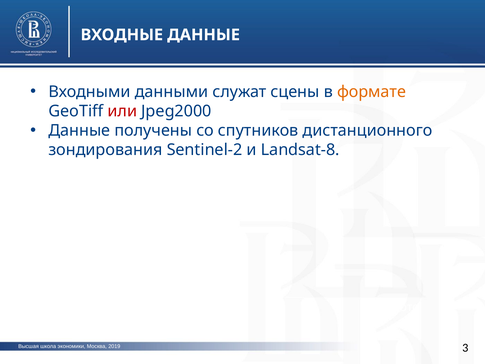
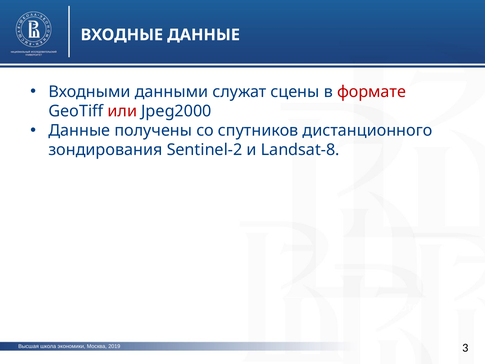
формате colour: orange -> red
